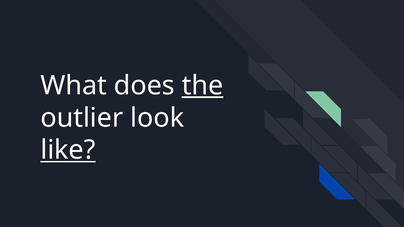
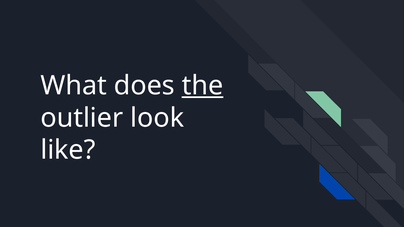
like underline: present -> none
